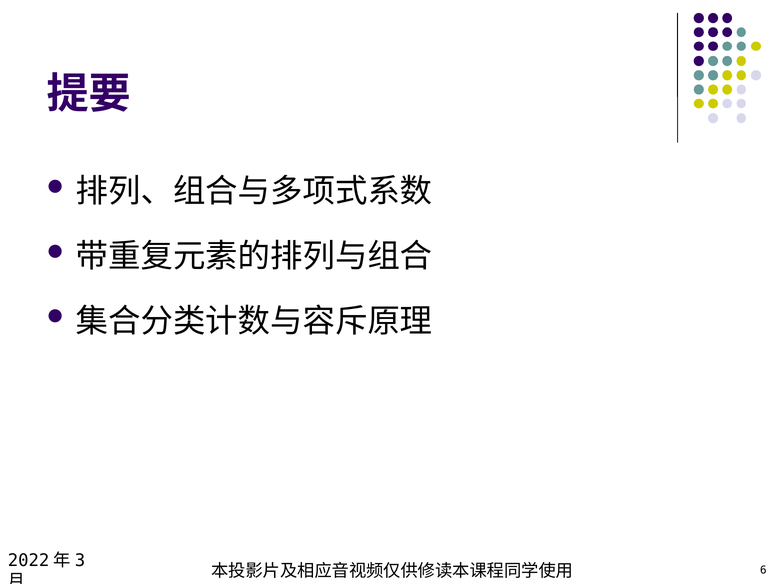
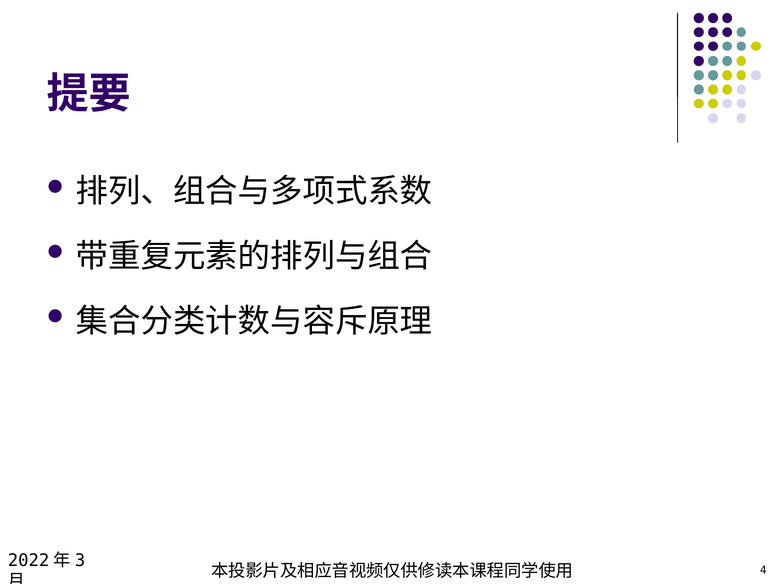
6: 6 -> 4
